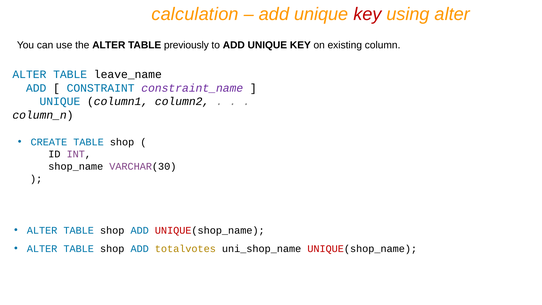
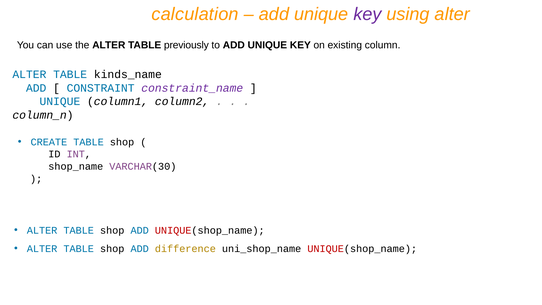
key at (367, 14) colour: red -> purple
leave_name: leave_name -> kinds_name
totalvotes: totalvotes -> difference
